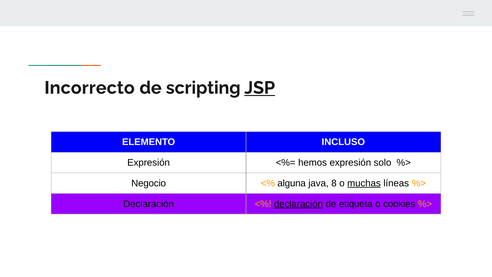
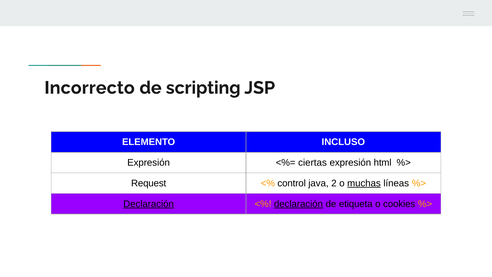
JSP underline: present -> none
hemos: hemos -> ciertas
solo: solo -> html
Negocio: Negocio -> Request
alguna: alguna -> control
8: 8 -> 2
Declaración at (149, 204) underline: none -> present
